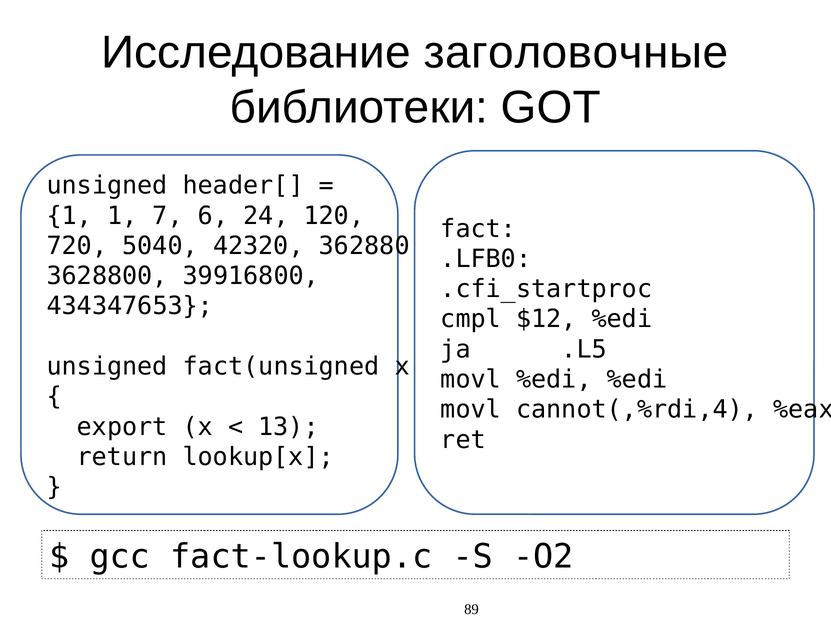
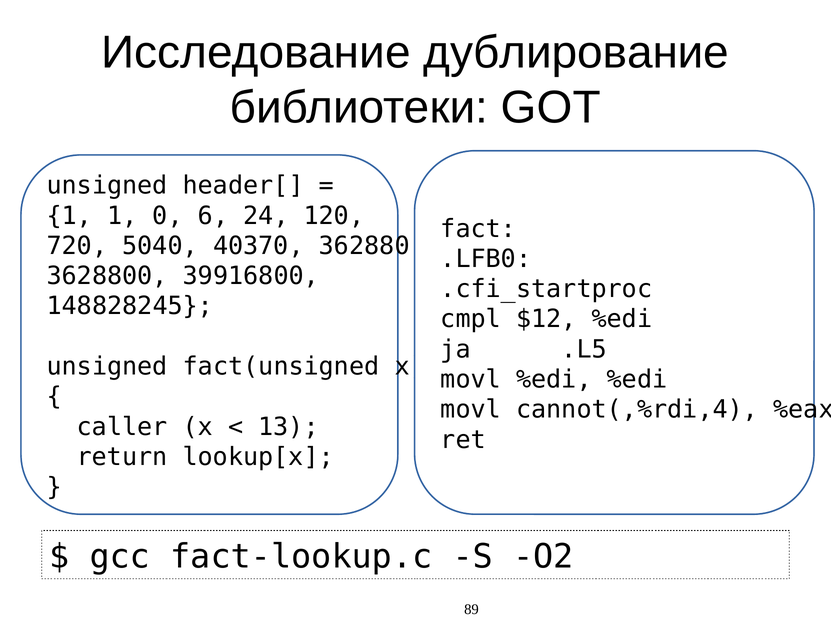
заголовочные: заголовочные -> дублирование
7: 7 -> 0
42320: 42320 -> 40370
434347653: 434347653 -> 148828245
export: export -> caller
